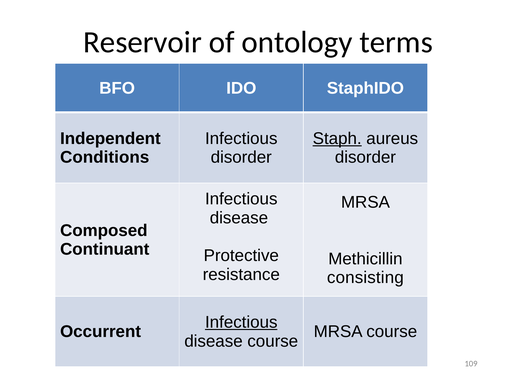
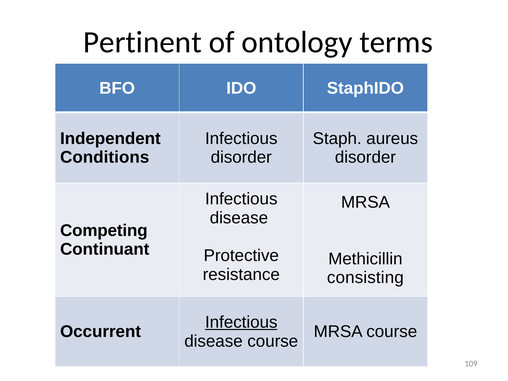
Reservoir: Reservoir -> Pertinent
Staph underline: present -> none
Composed: Composed -> Competing
